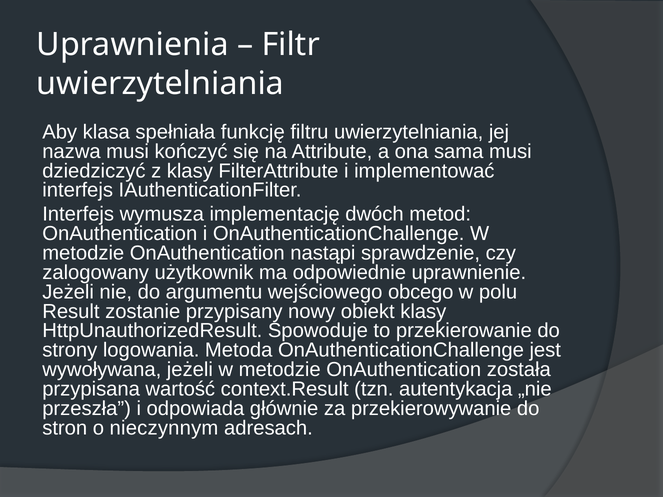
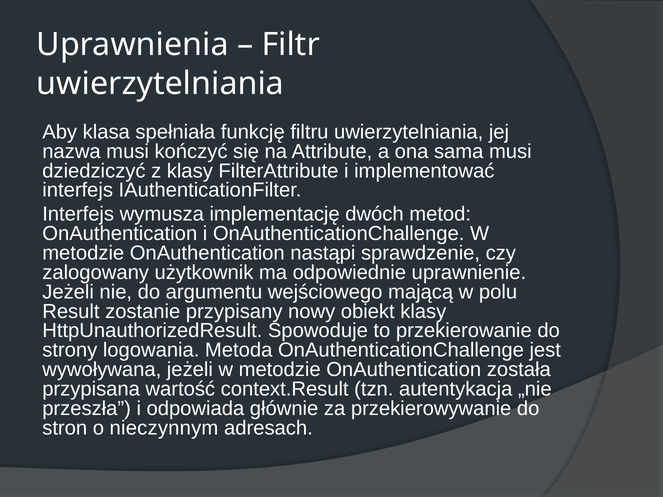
obcego: obcego -> mającą
